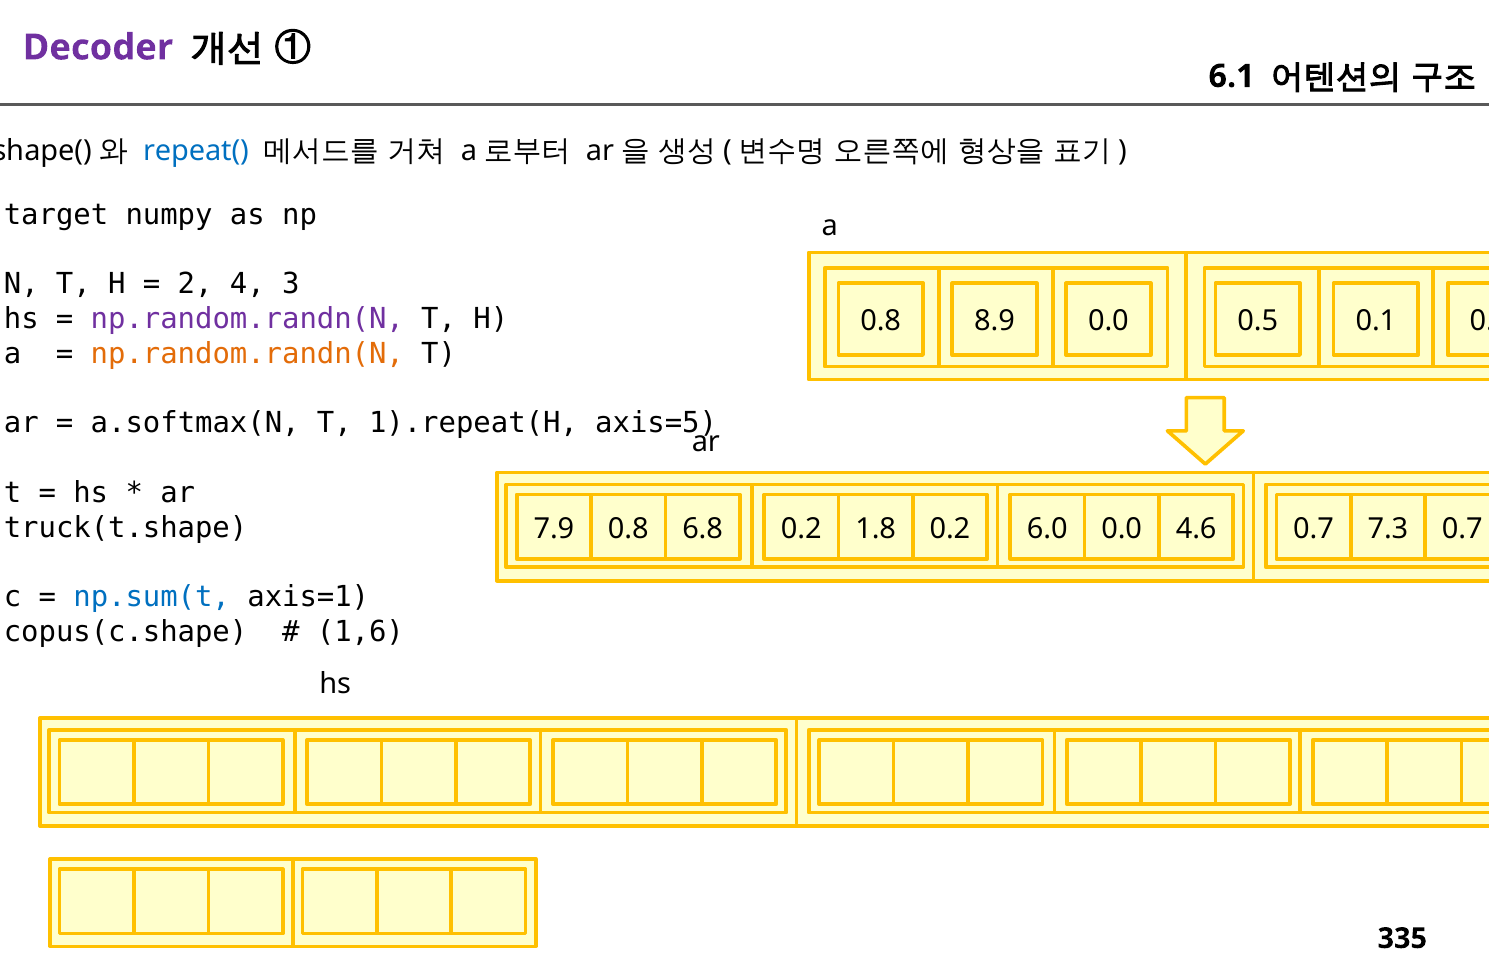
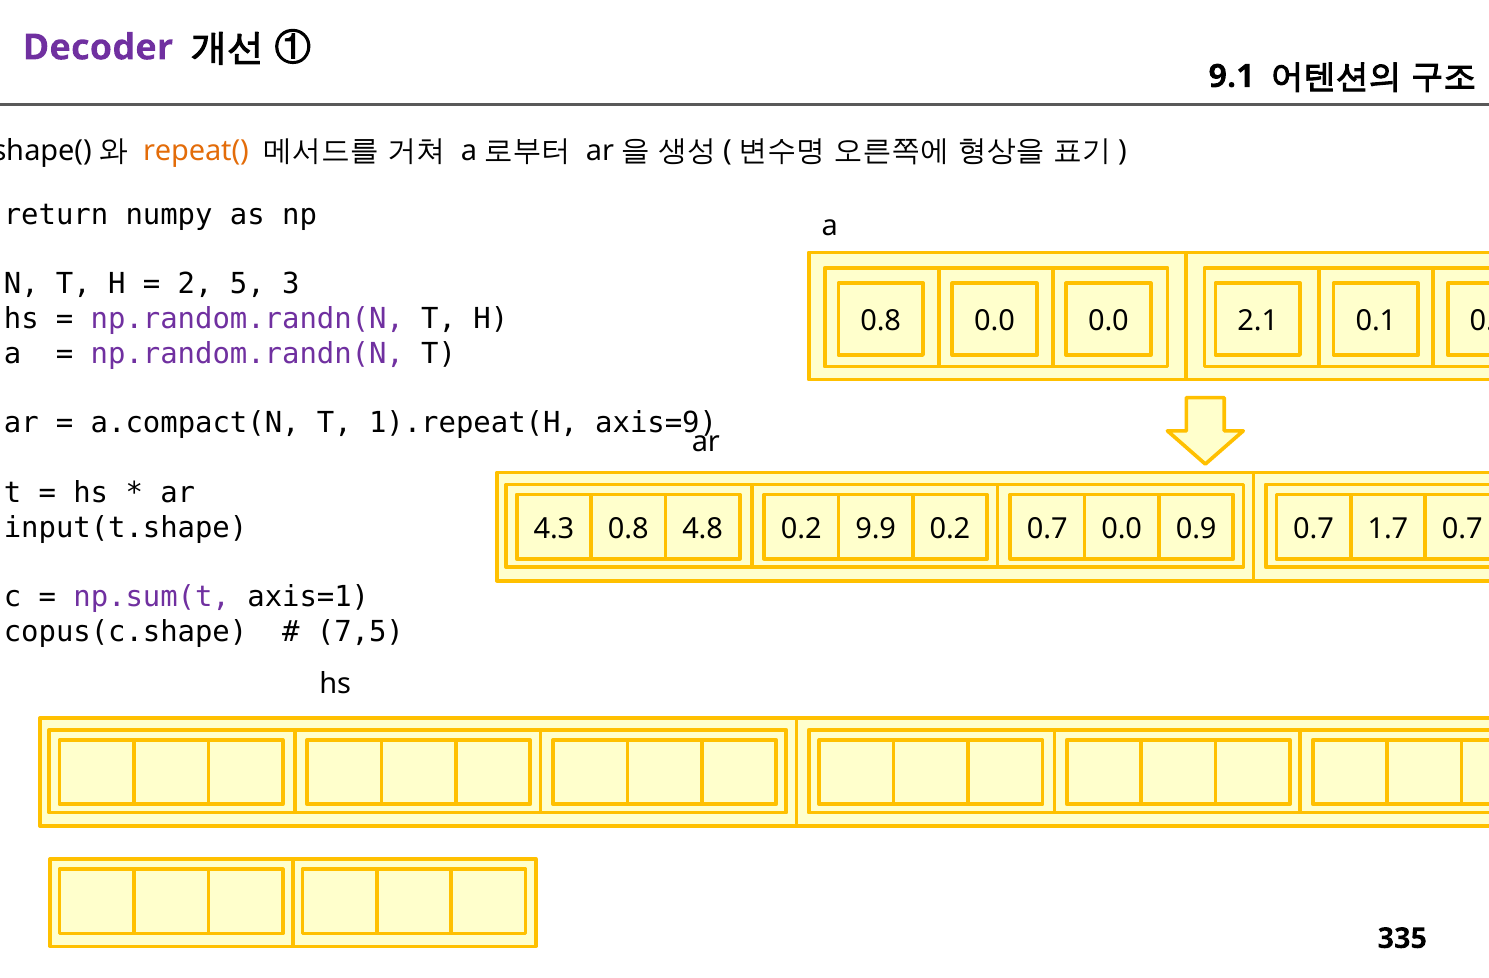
6.1: 6.1 -> 9.1
repeat( colour: blue -> orange
target: target -> return
4: 4 -> 5
0.8 8.9: 8.9 -> 0.0
0.5: 0.5 -> 2.1
np.random.randn(N at (247, 354) colour: orange -> purple
a.softmax(N: a.softmax(N -> a.compact(N
axis=5: axis=5 -> axis=9
truck(t.shape: truck(t.shape -> input(t.shape
7.9: 7.9 -> 4.3
6.8: 6.8 -> 4.8
1.8: 1.8 -> 9.9
0.2 6.0: 6.0 -> 0.7
4.6: 4.6 -> 0.9
7.3: 7.3 -> 1.7
np.sum(t colour: blue -> purple
1,6: 1,6 -> 7,5
